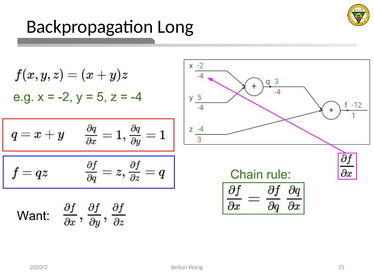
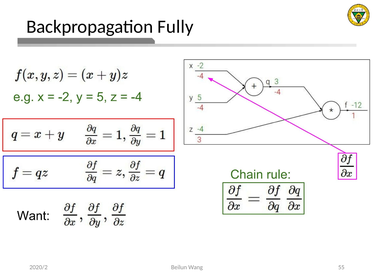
Long: Long -> Fully
